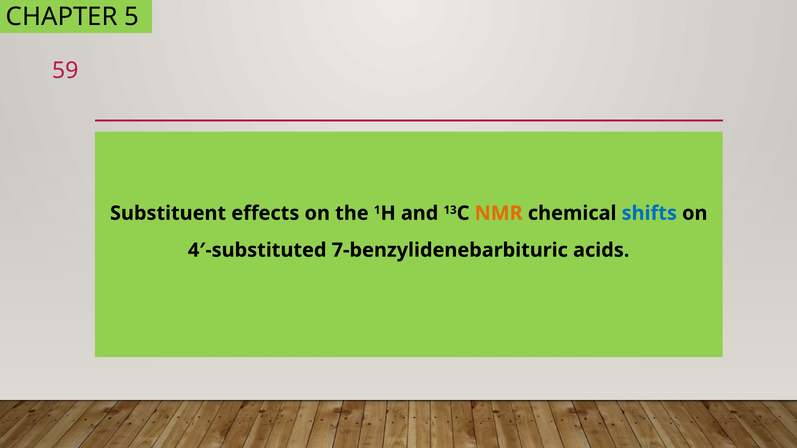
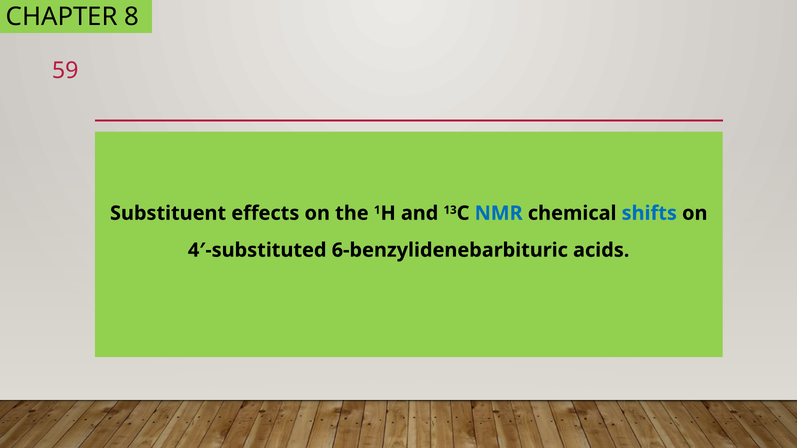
5: 5 -> 8
NMR colour: orange -> blue
7-benzylidenebarbituric: 7-benzylidenebarbituric -> 6-benzylidenebarbituric
